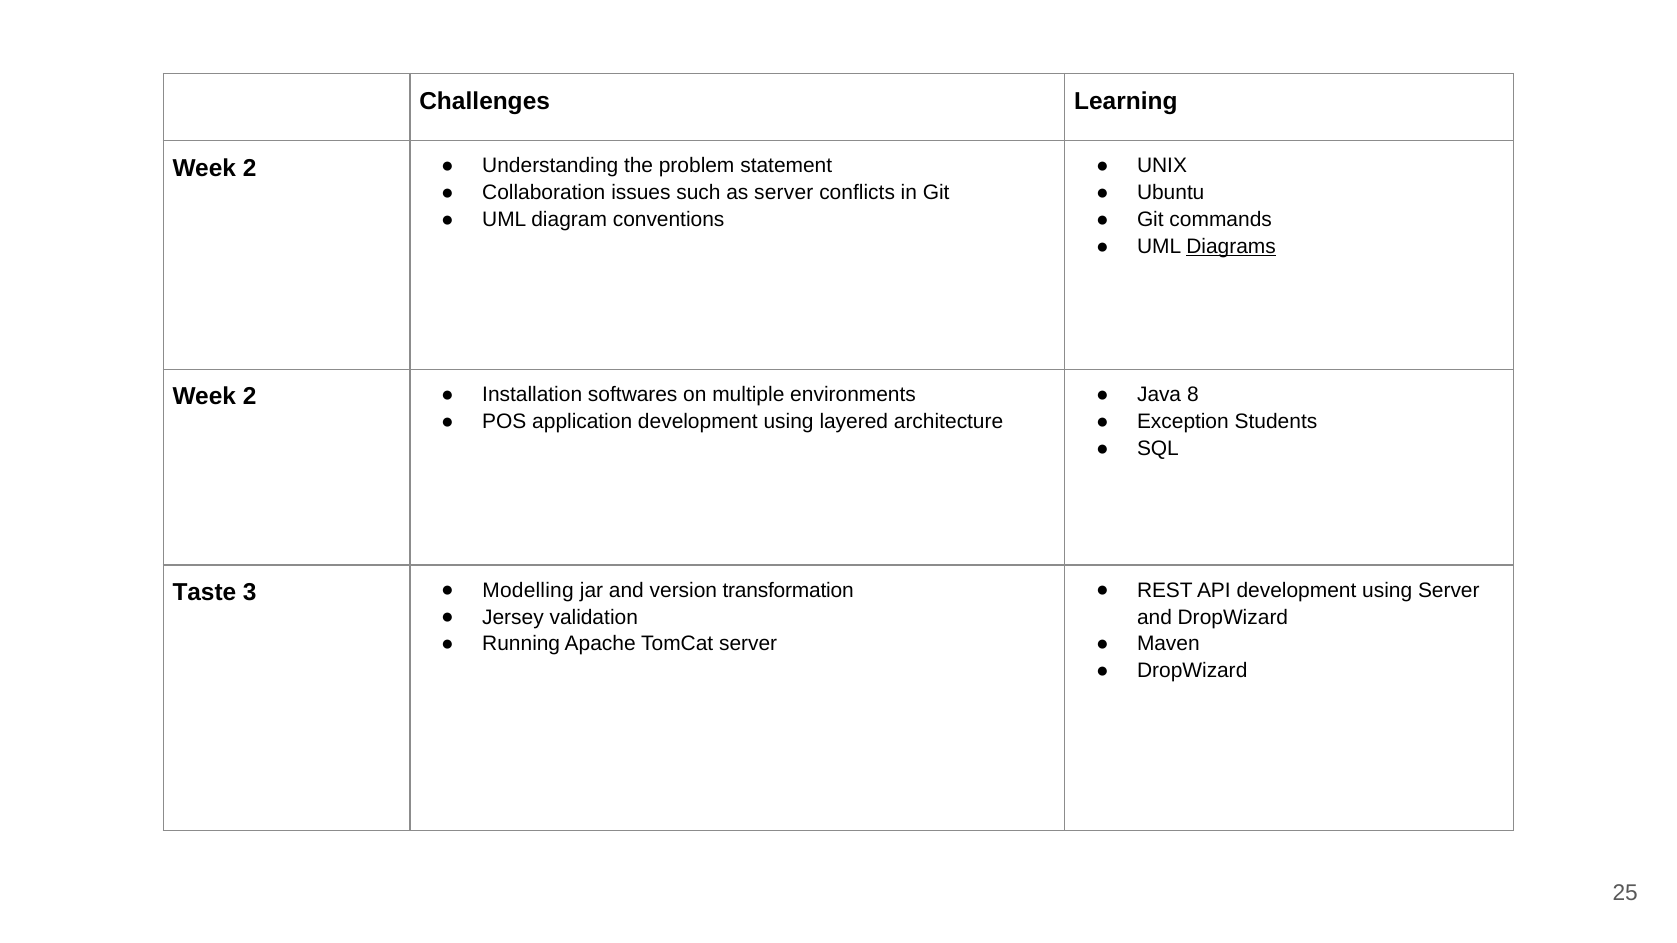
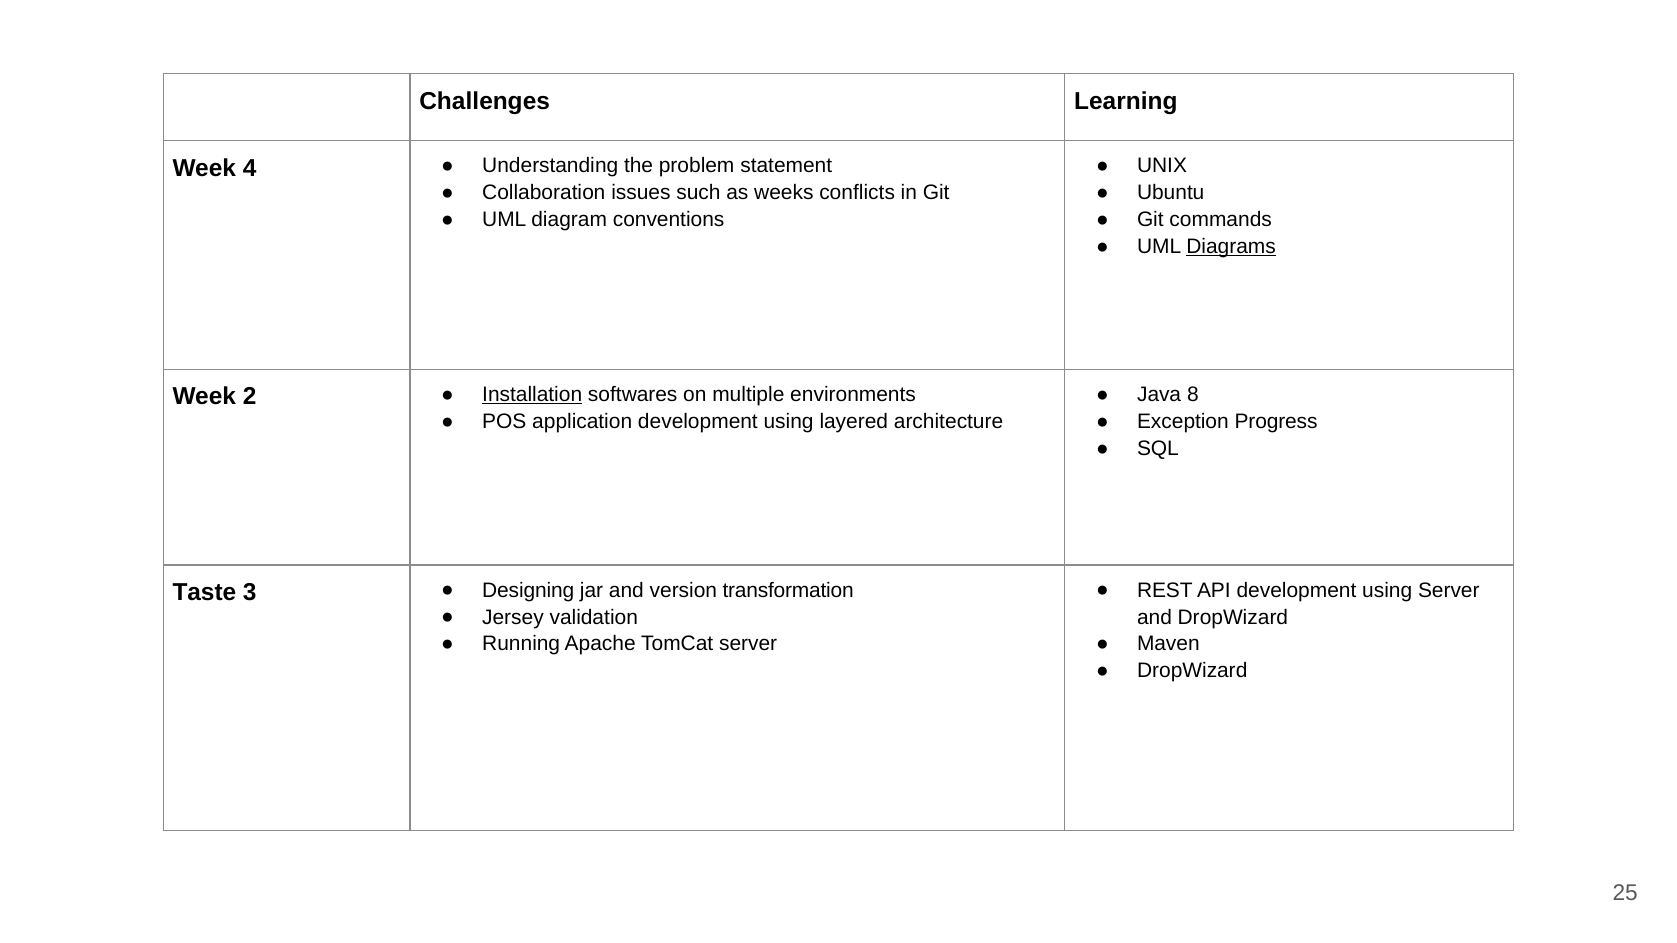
2 at (250, 168): 2 -> 4
as server: server -> weeks
Installation underline: none -> present
Students: Students -> Progress
Modelling: Modelling -> Designing
